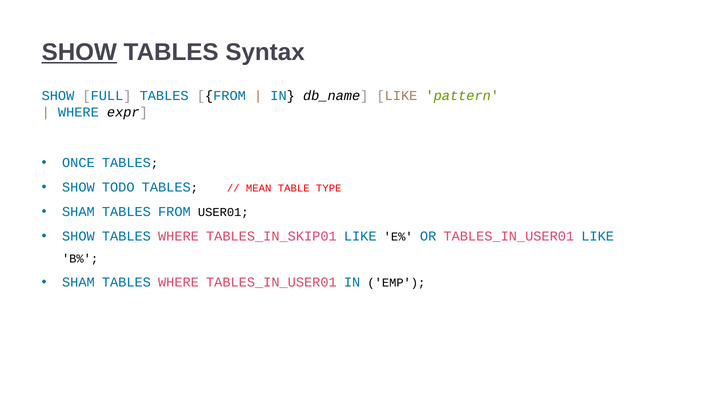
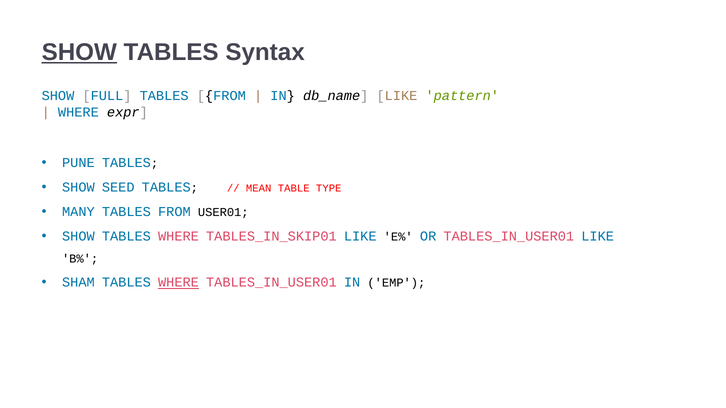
ONCE: ONCE -> PUNE
TODO: TODO -> SEED
SHAM at (78, 212): SHAM -> MANY
WHERE at (178, 283) underline: none -> present
